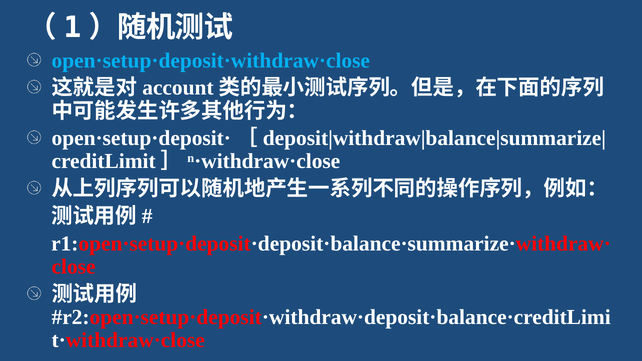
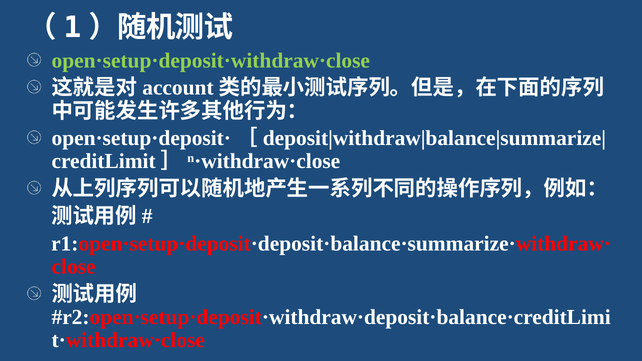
open·setup·deposit·withdraw·close colour: light blue -> light green
